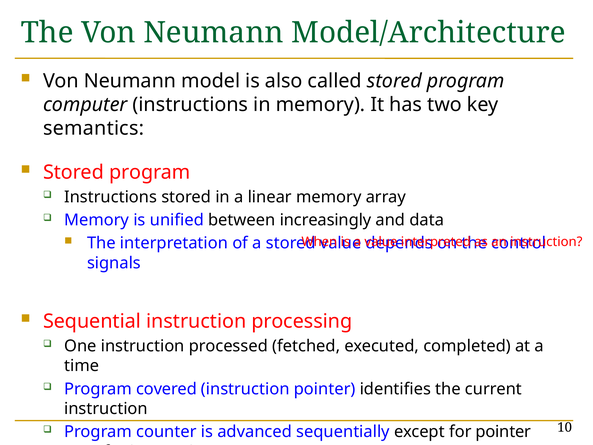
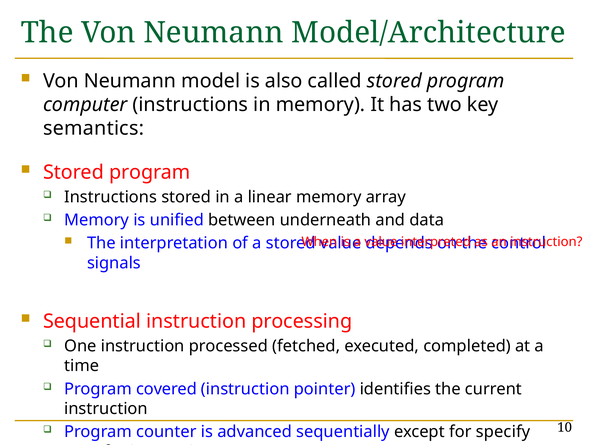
increasingly: increasingly -> underneath
for pointer: pointer -> specify
